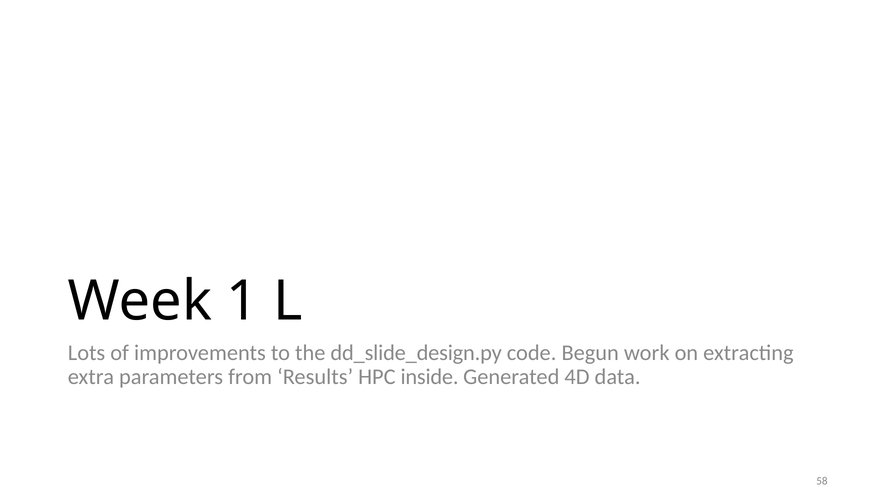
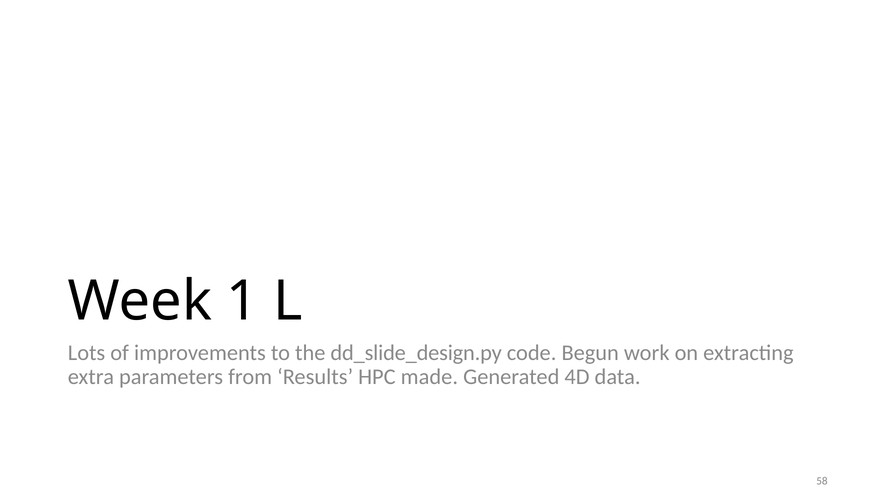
inside: inside -> made
